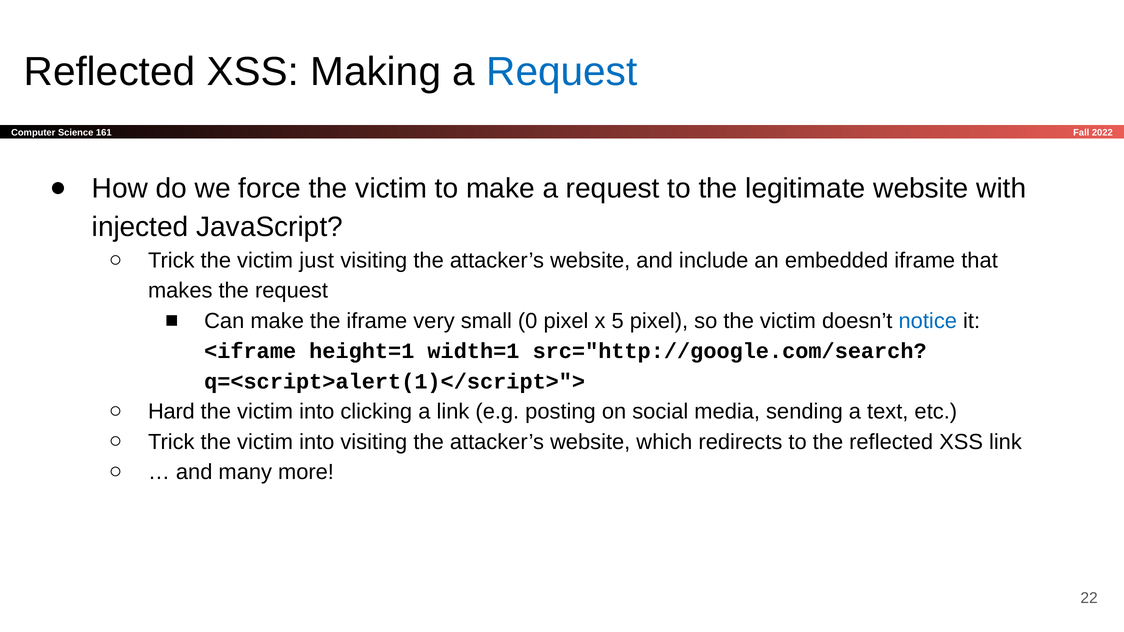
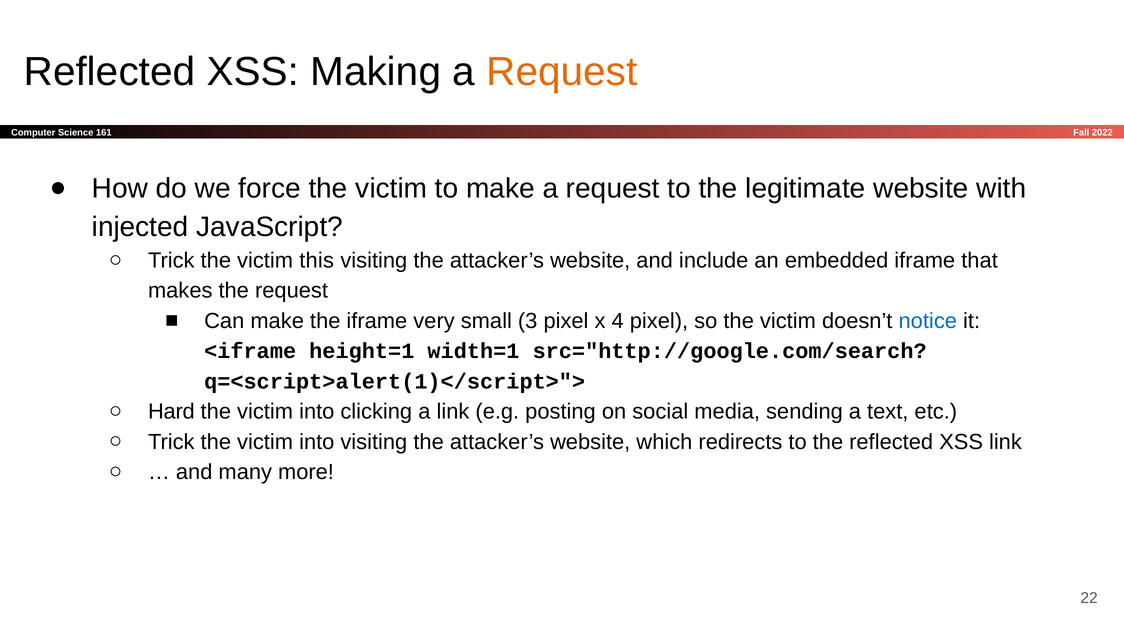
Request at (562, 72) colour: blue -> orange
just: just -> this
0: 0 -> 3
5: 5 -> 4
